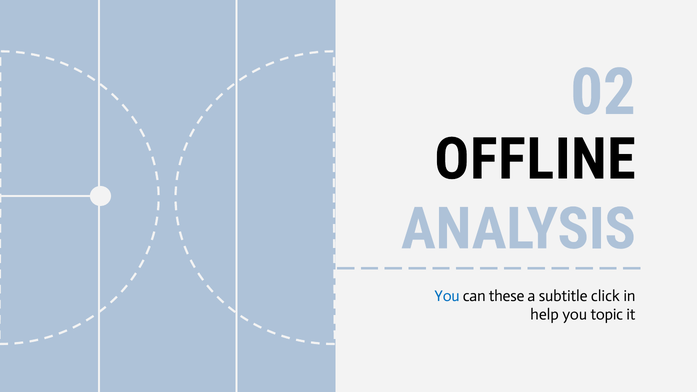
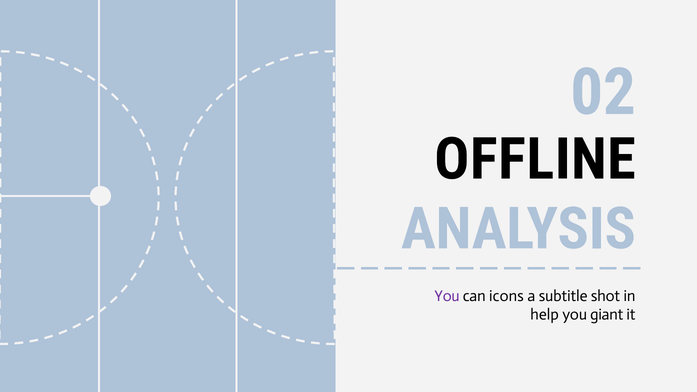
You at (447, 296) colour: blue -> purple
these: these -> icons
click: click -> shot
topic: topic -> giant
